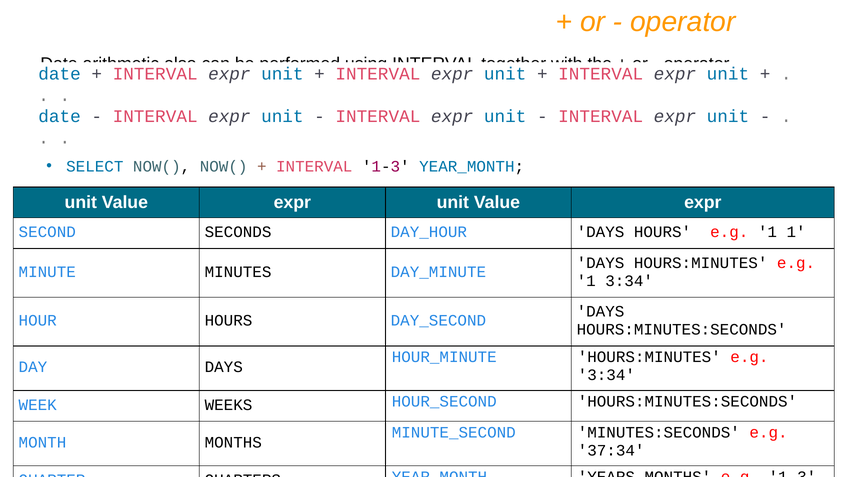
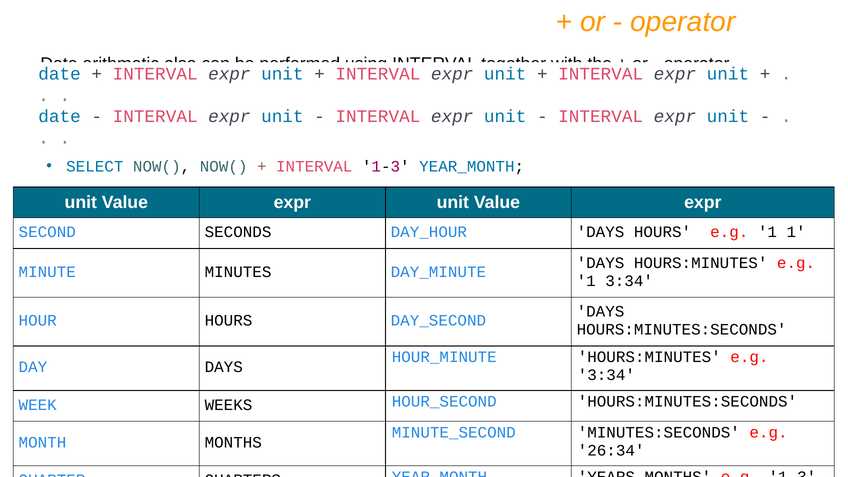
37:34: 37:34 -> 26:34
